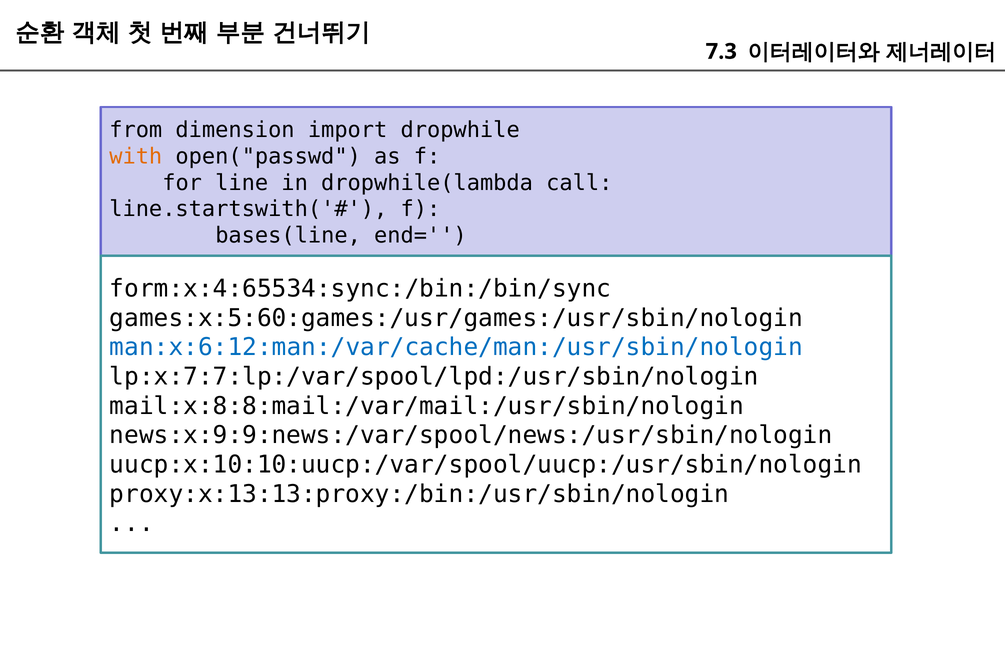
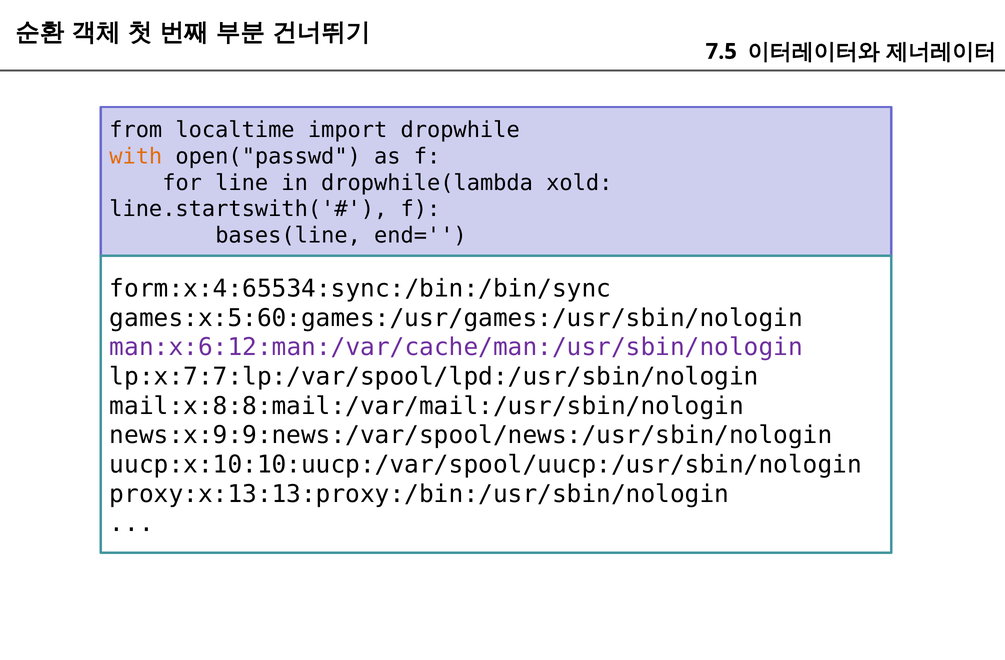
7.3: 7.3 -> 7.5
dimension: dimension -> localtime
call: call -> xold
man:x:6:12:man:/var/cache/man:/usr/sbin/nologin colour: blue -> purple
